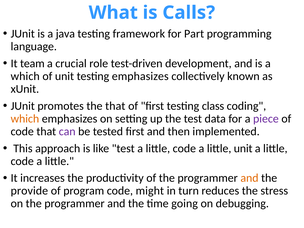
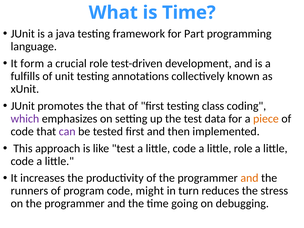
is Calls: Calls -> Time
team: team -> form
which at (25, 76): which -> fulfills
testing emphasizes: emphasizes -> annotations
which at (25, 119) colour: orange -> purple
piece colour: purple -> orange
little unit: unit -> role
provide: provide -> runners
